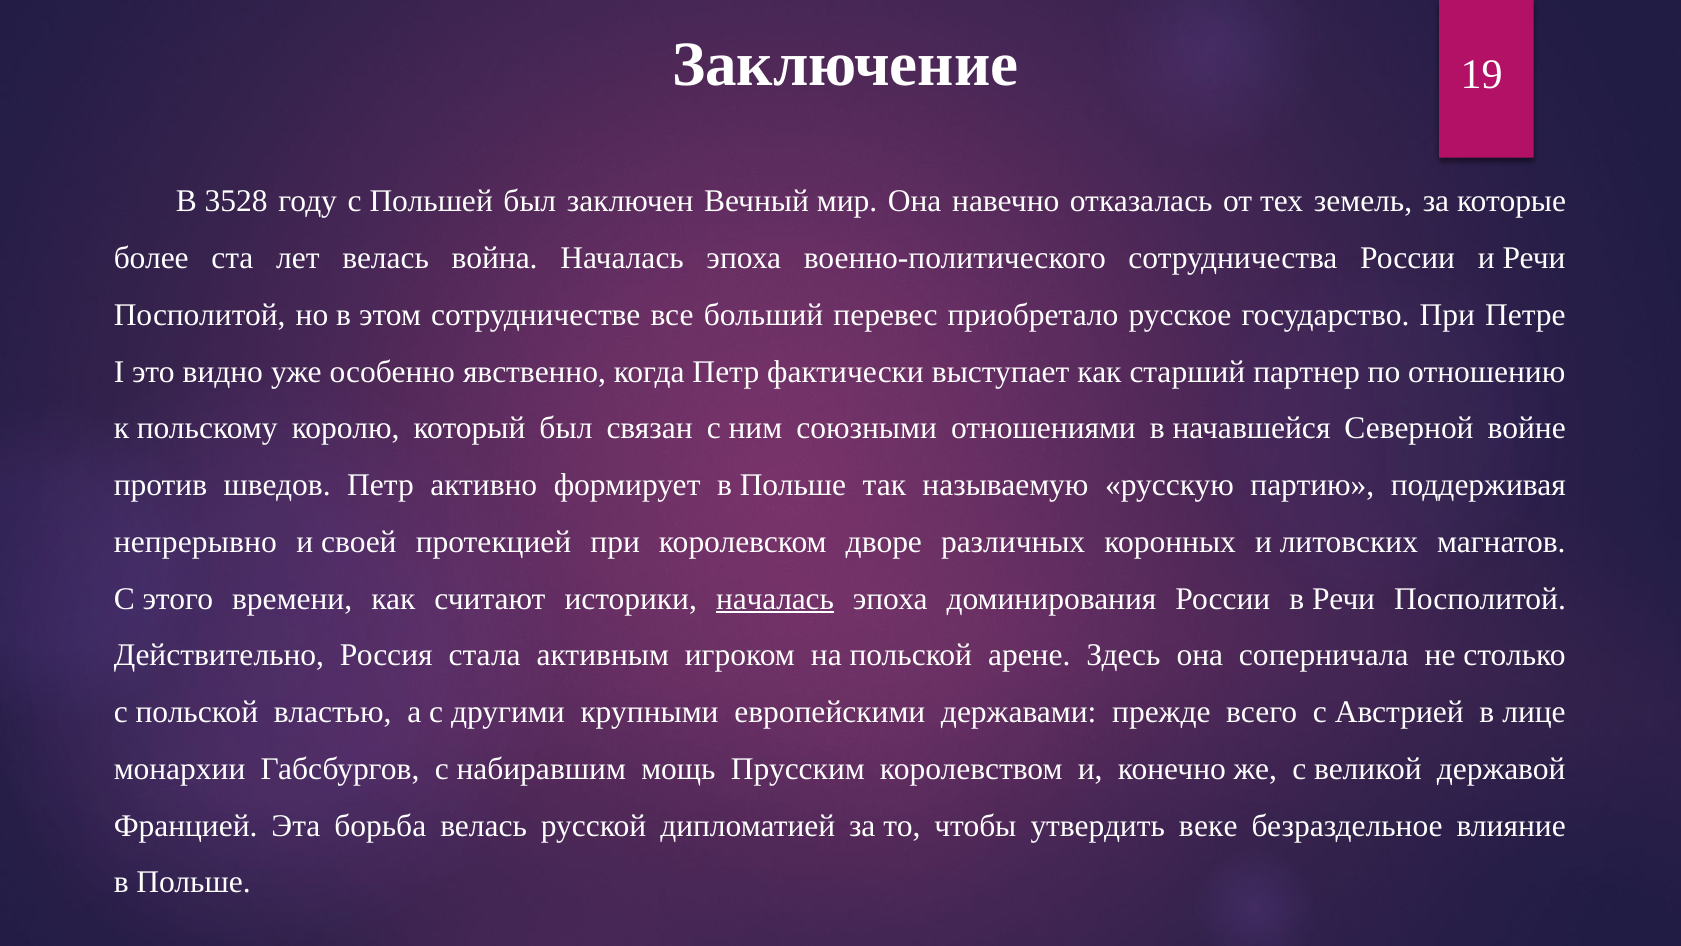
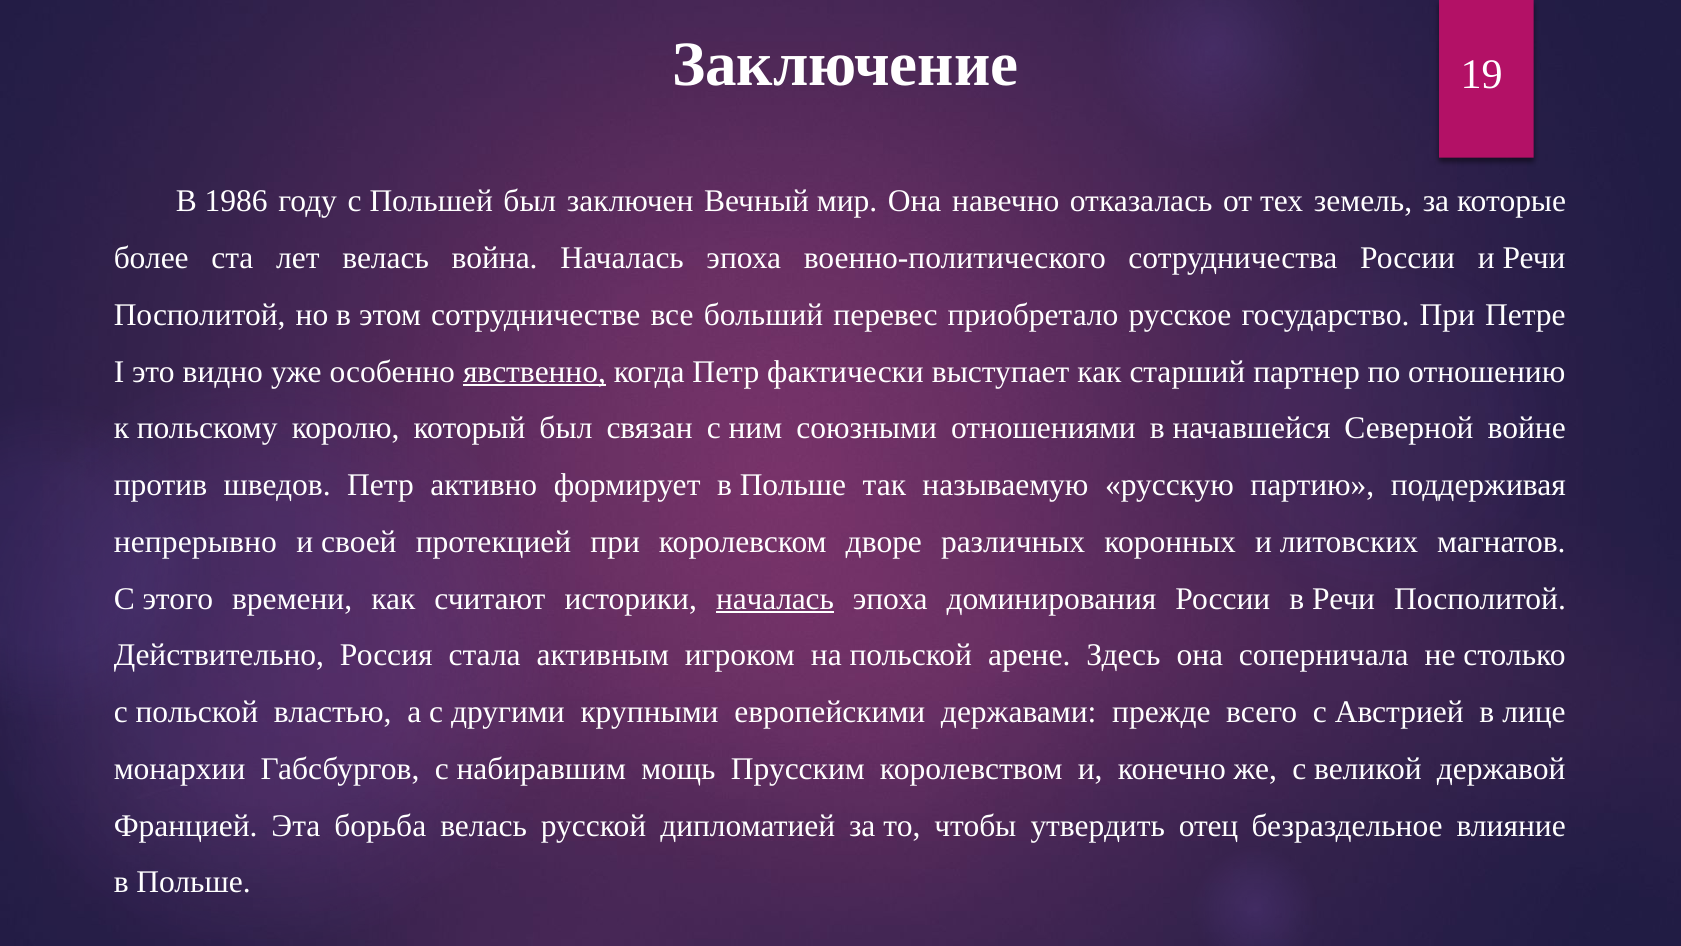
3528: 3528 -> 1986
явственно underline: none -> present
веке: веке -> отец
